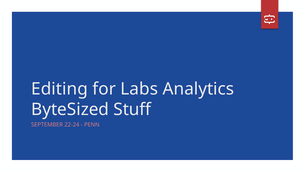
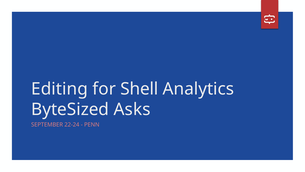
Labs: Labs -> Shell
Stuff: Stuff -> Asks
